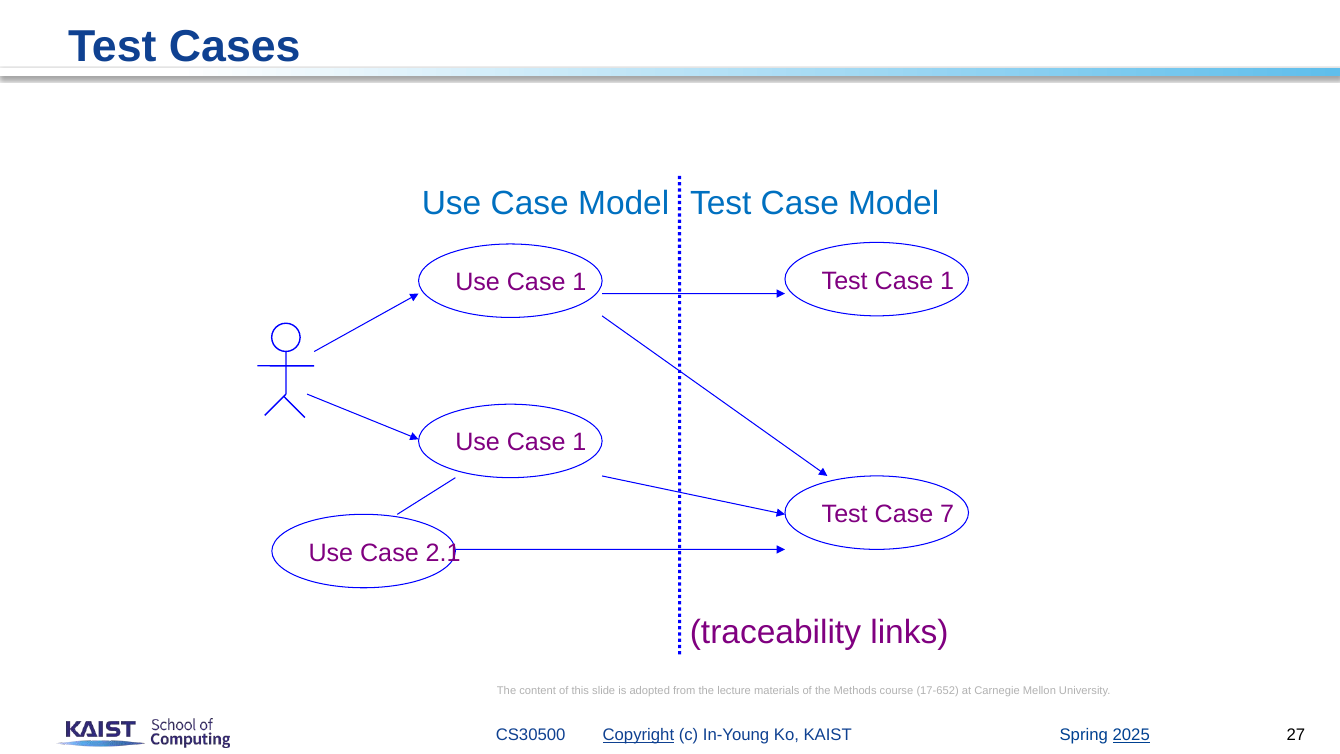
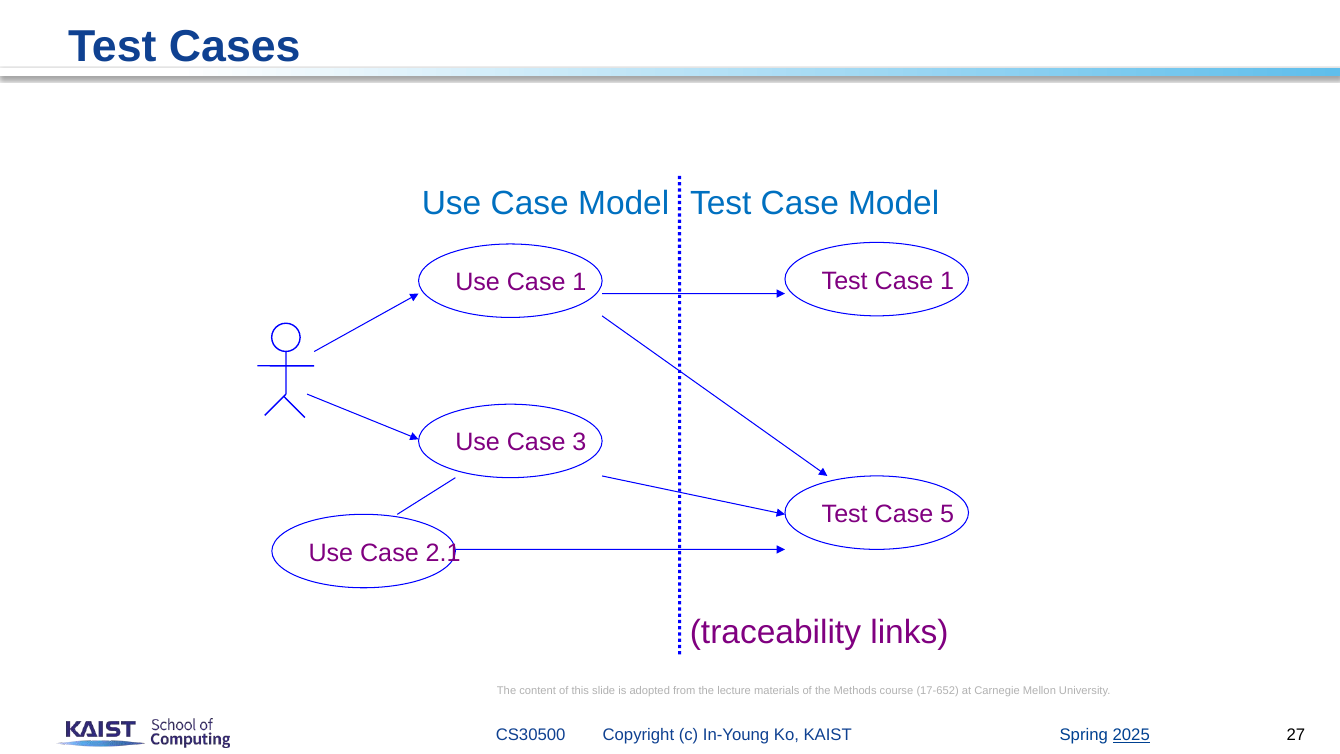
1 at (579, 442): 1 -> 3
7: 7 -> 5
Copyright underline: present -> none
